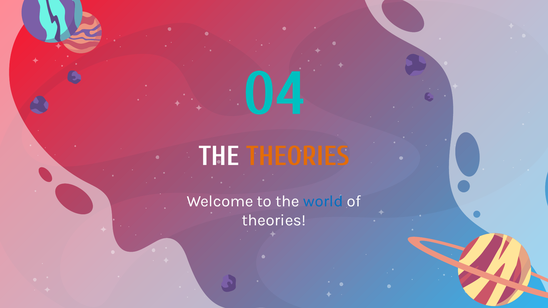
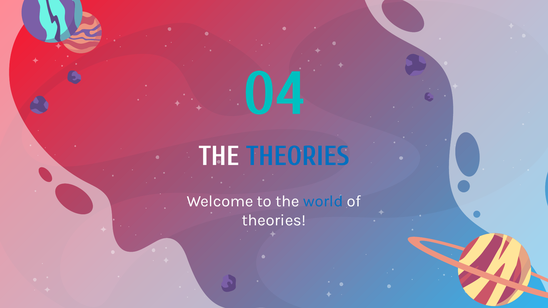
THEORIES at (298, 156) colour: orange -> blue
